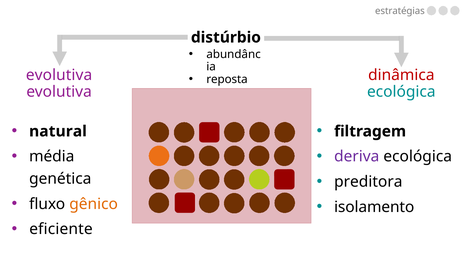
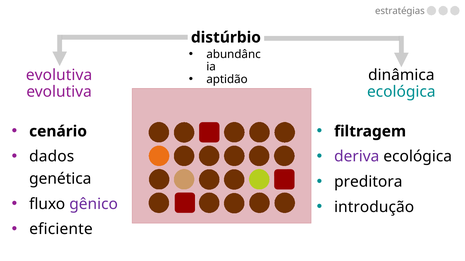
dinâmica colour: red -> black
reposta: reposta -> aptidão
natural: natural -> cenário
média: média -> dados
gênico colour: orange -> purple
isolamento: isolamento -> introdução
